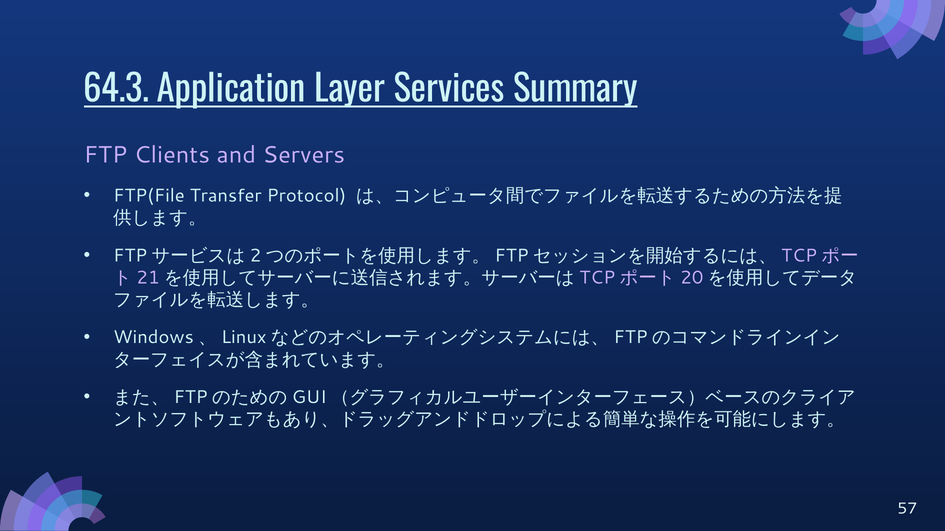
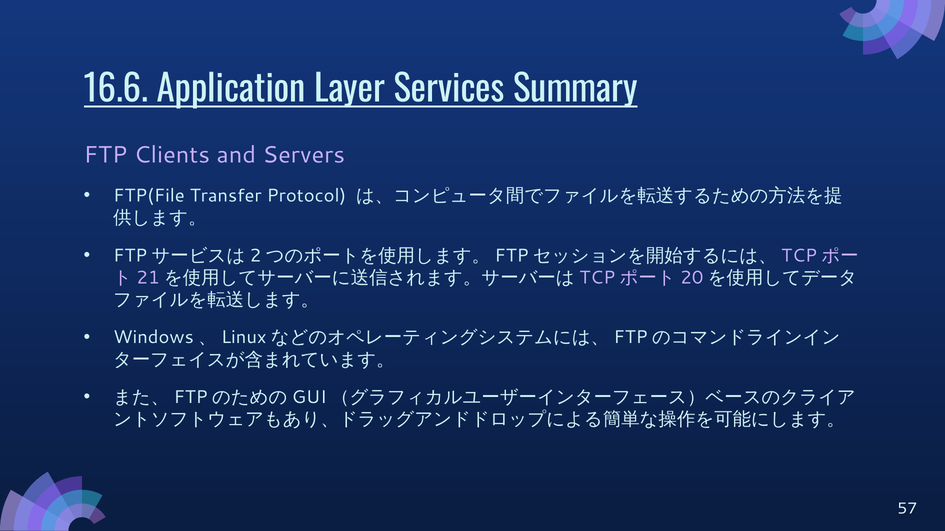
64.3: 64.3 -> 16.6
